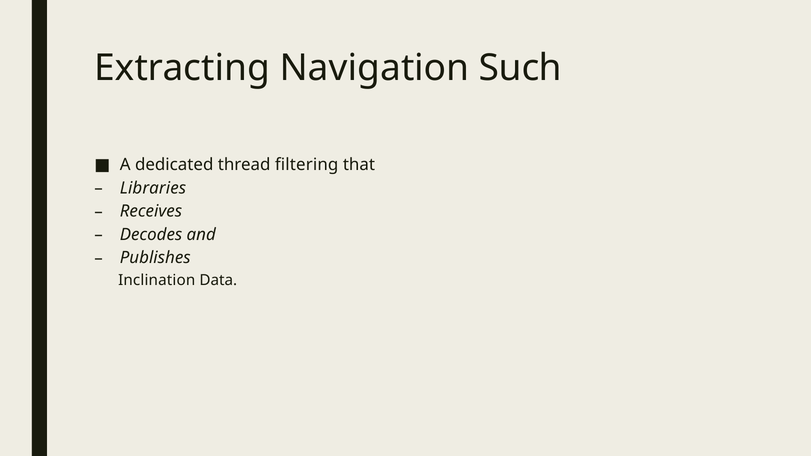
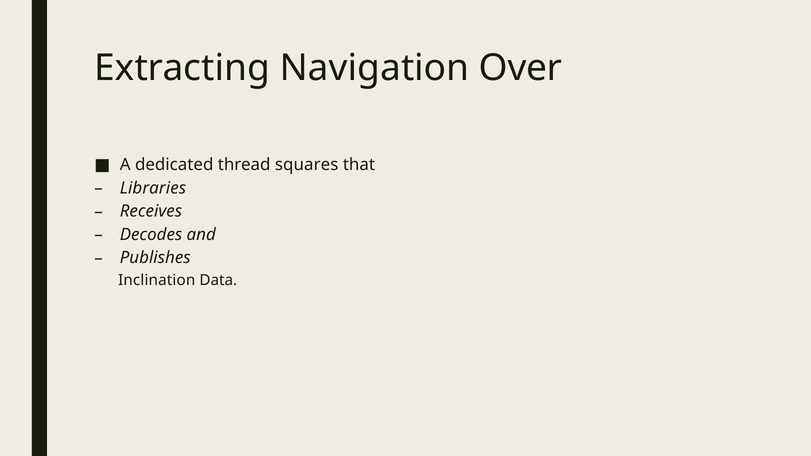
Such: Such -> Over
filtering: filtering -> squares
